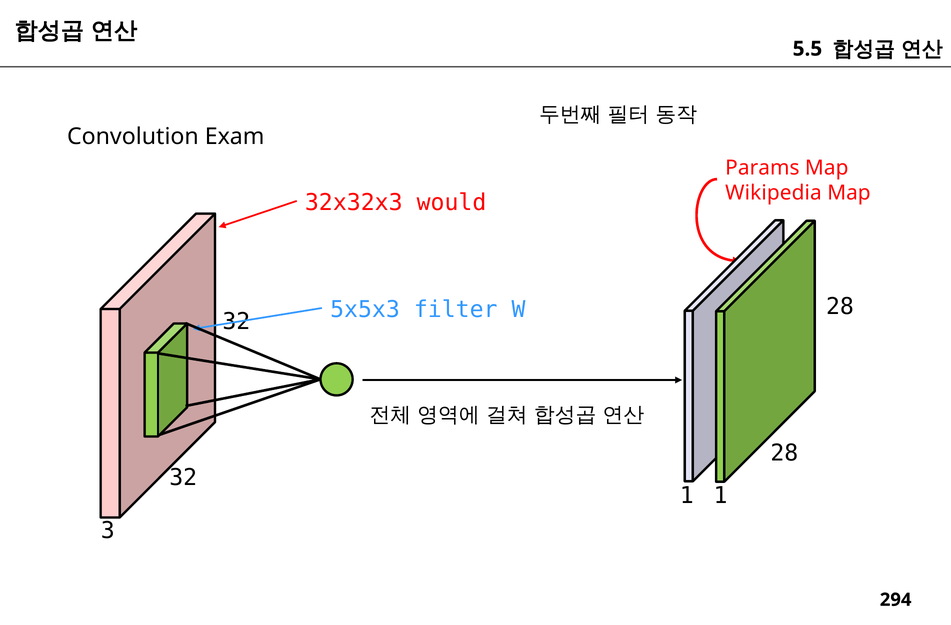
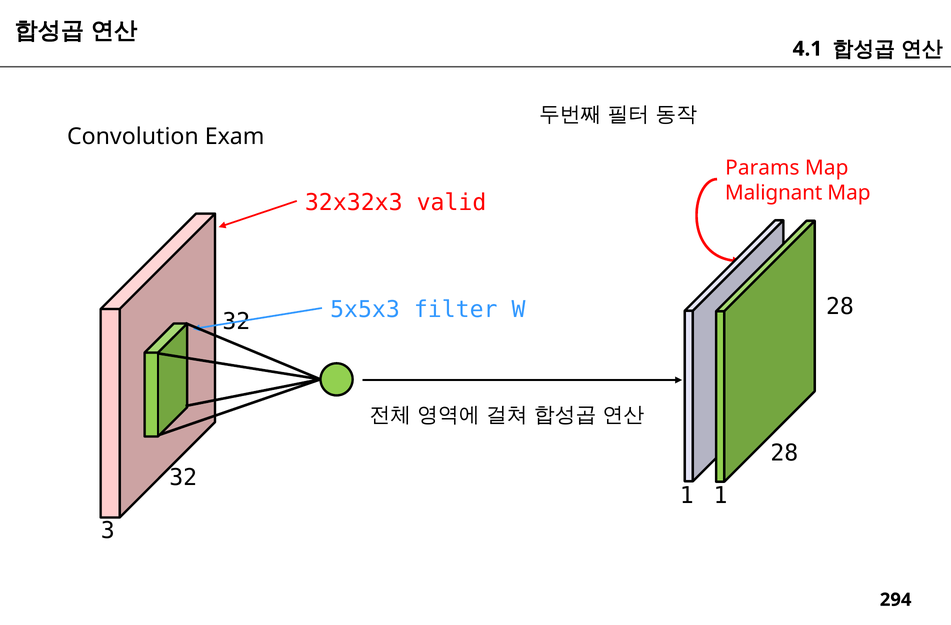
5.5: 5.5 -> 4.1
Wikipedia: Wikipedia -> Malignant
would: would -> valid
